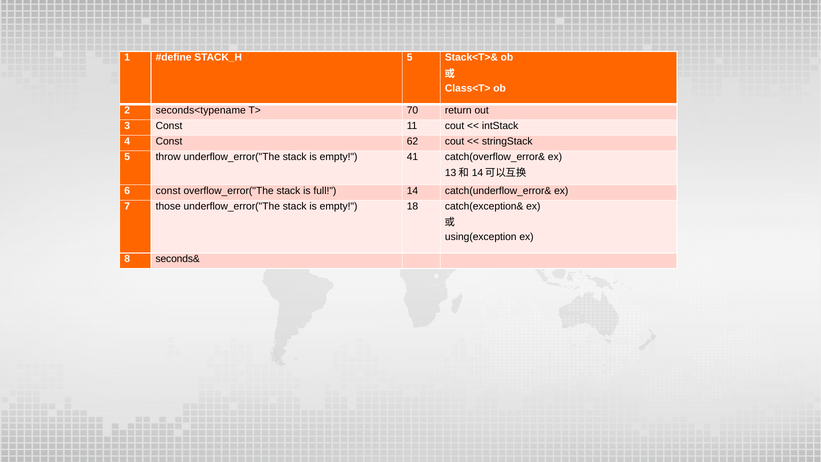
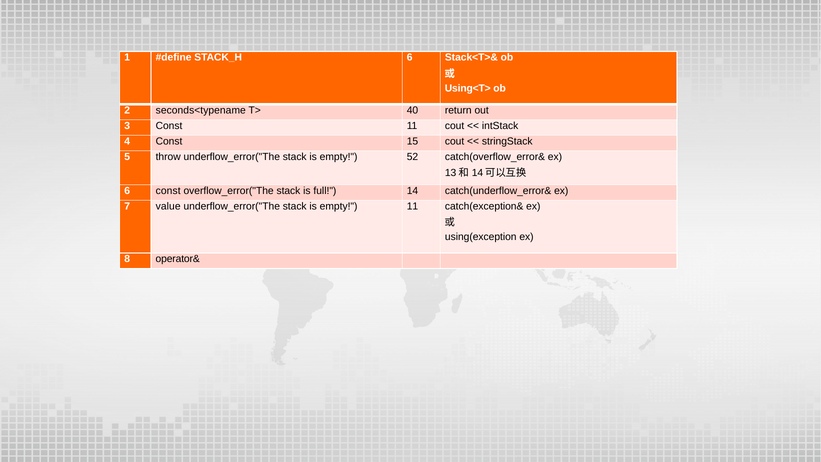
5 at (410, 57): 5 -> 6
Class<T>: Class<T> -> Using<T>
70: 70 -> 40
62: 62 -> 15
41: 41 -> 52
those: those -> value
empty 18: 18 -> 11
seconds&: seconds& -> operator&
